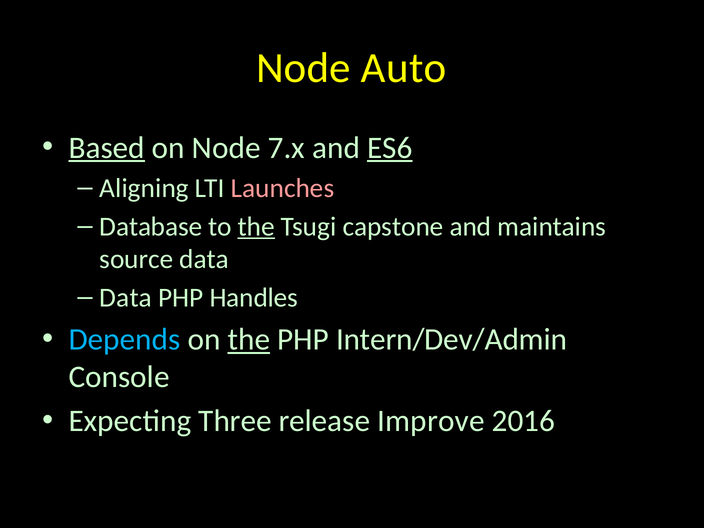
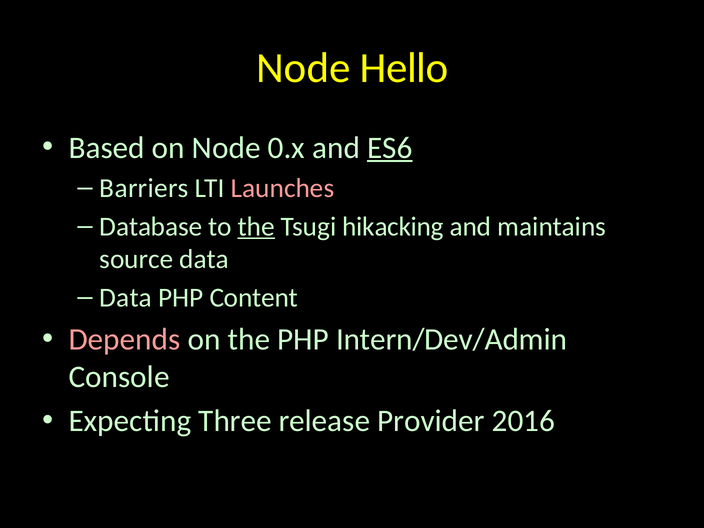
Auto: Auto -> Hello
Based underline: present -> none
7.x: 7.x -> 0.x
Aligning: Aligning -> Barriers
capstone: capstone -> hikacking
Handles: Handles -> Content
Depends colour: light blue -> pink
the at (249, 339) underline: present -> none
Improve: Improve -> Provider
